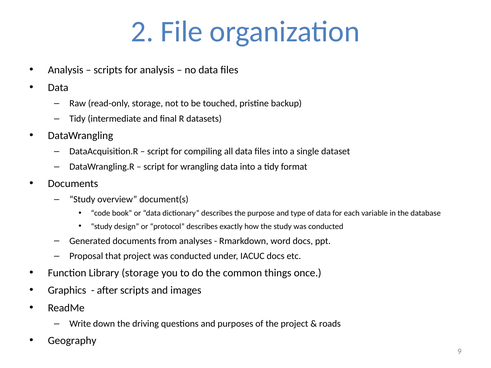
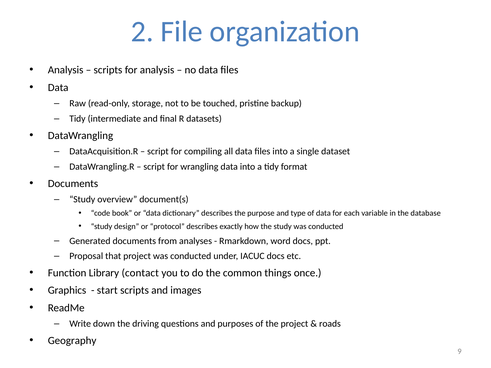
Library storage: storage -> contact
after: after -> start
